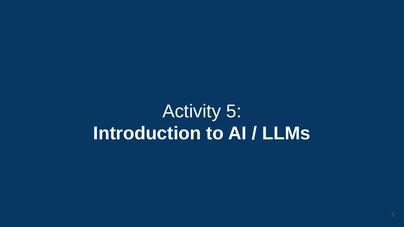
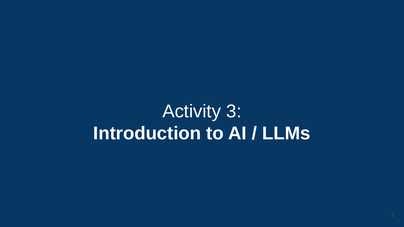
Activity 5: 5 -> 3
